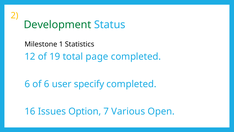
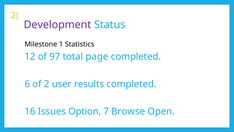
Development colour: green -> purple
19: 19 -> 97
of 6: 6 -> 2
specify: specify -> results
Various: Various -> Browse
